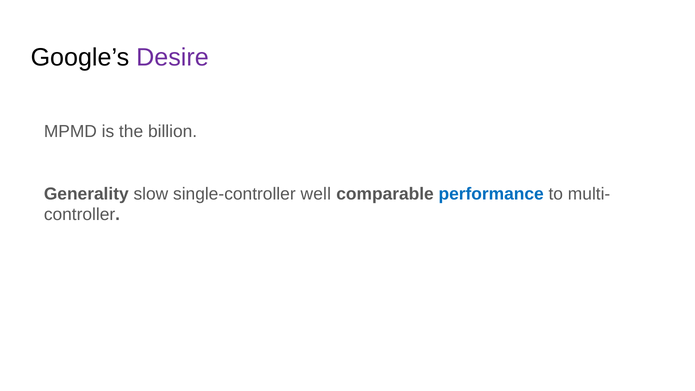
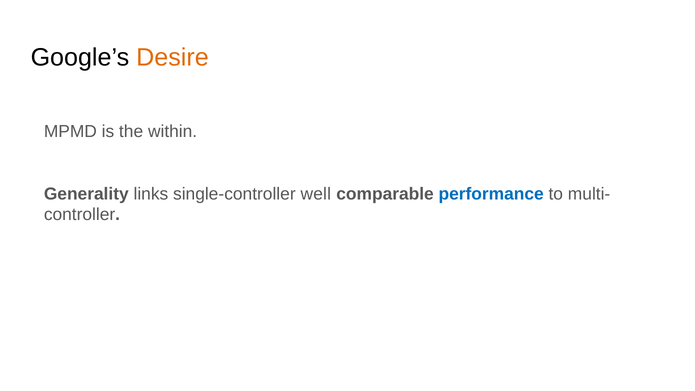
Desire colour: purple -> orange
billion: billion -> within
slow: slow -> links
